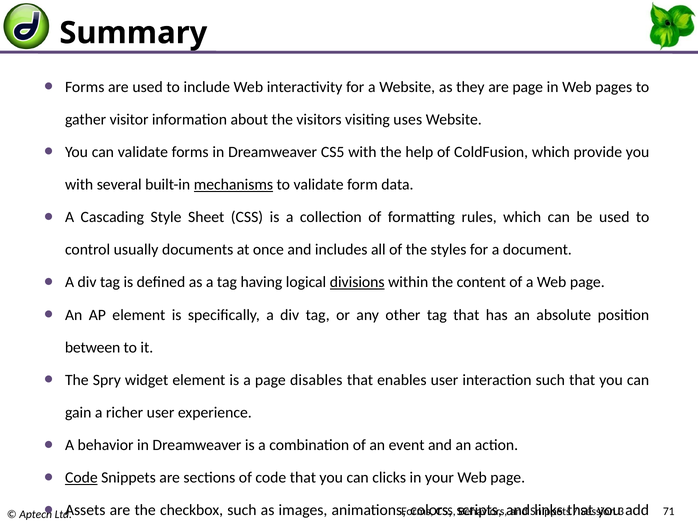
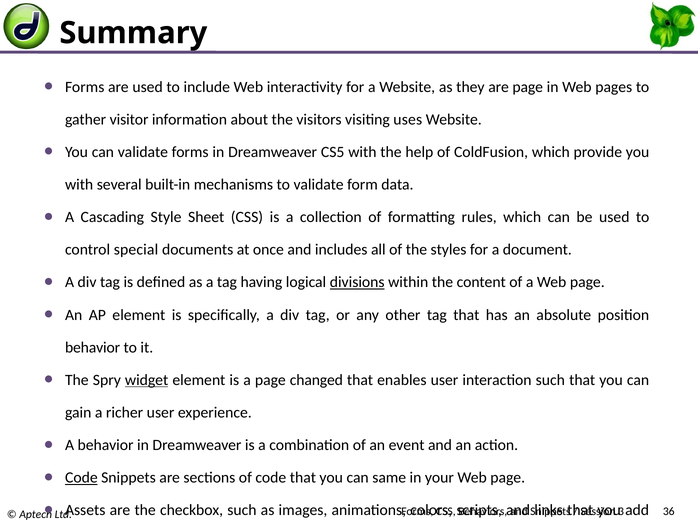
mechanisms underline: present -> none
usually: usually -> special
between at (93, 348): between -> behavior
widget underline: none -> present
disables: disables -> changed
clicks: clicks -> same
71: 71 -> 36
